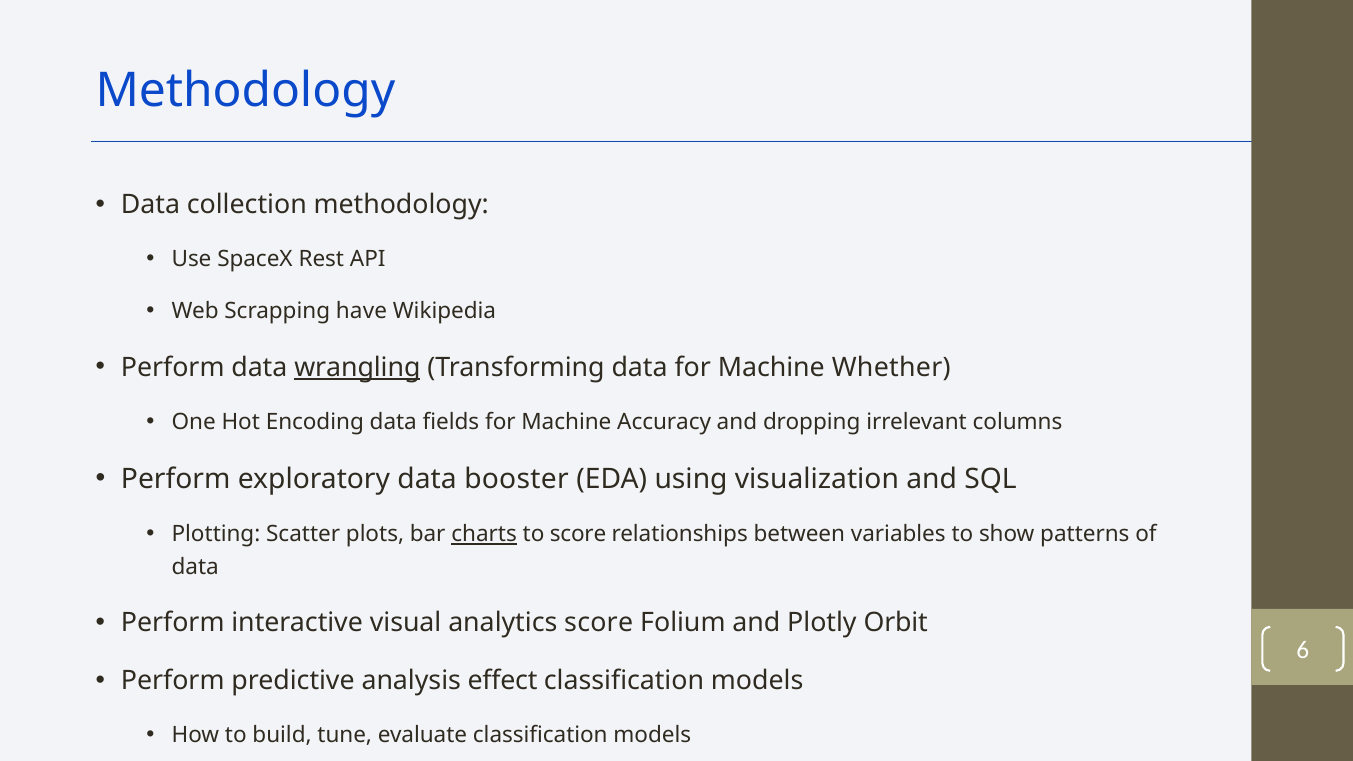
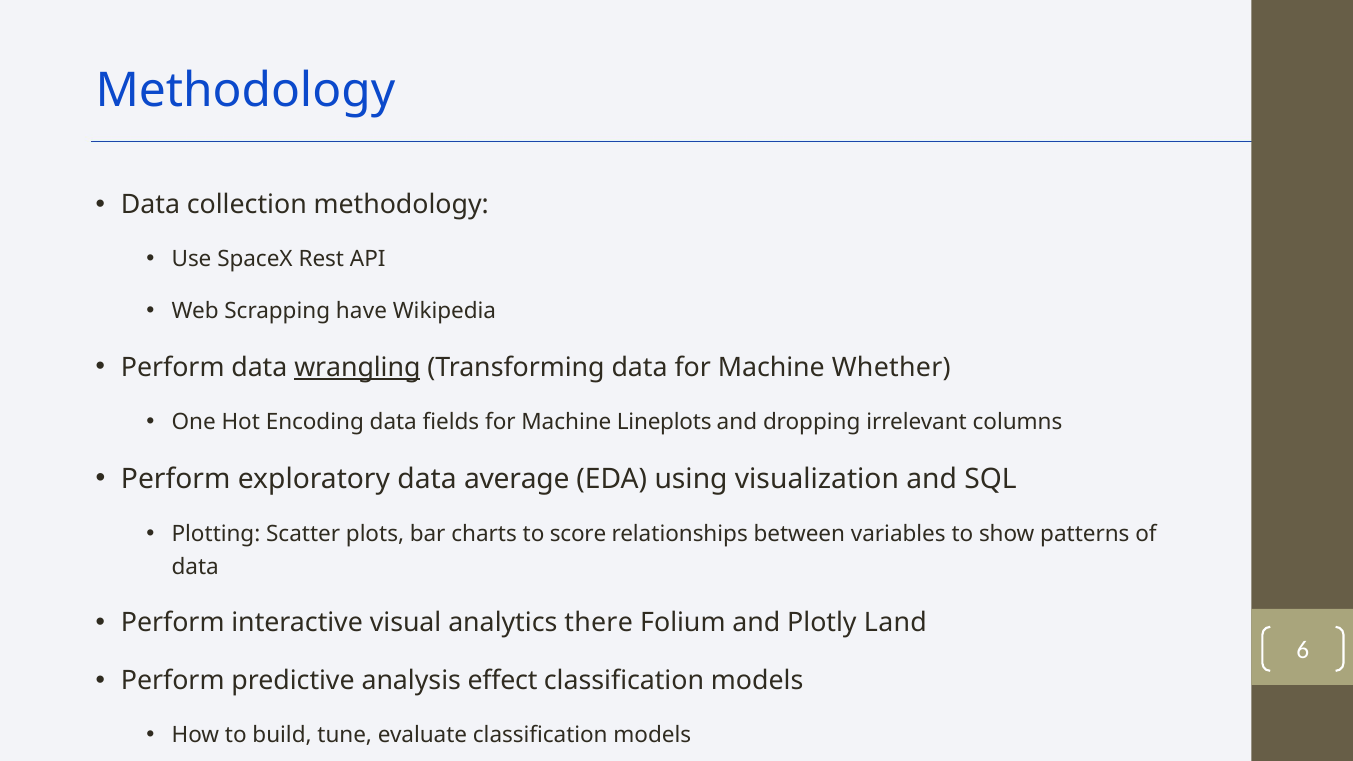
Accuracy: Accuracy -> Lineplots
booster: booster -> average
charts underline: present -> none
analytics score: score -> there
Orbit: Orbit -> Land
